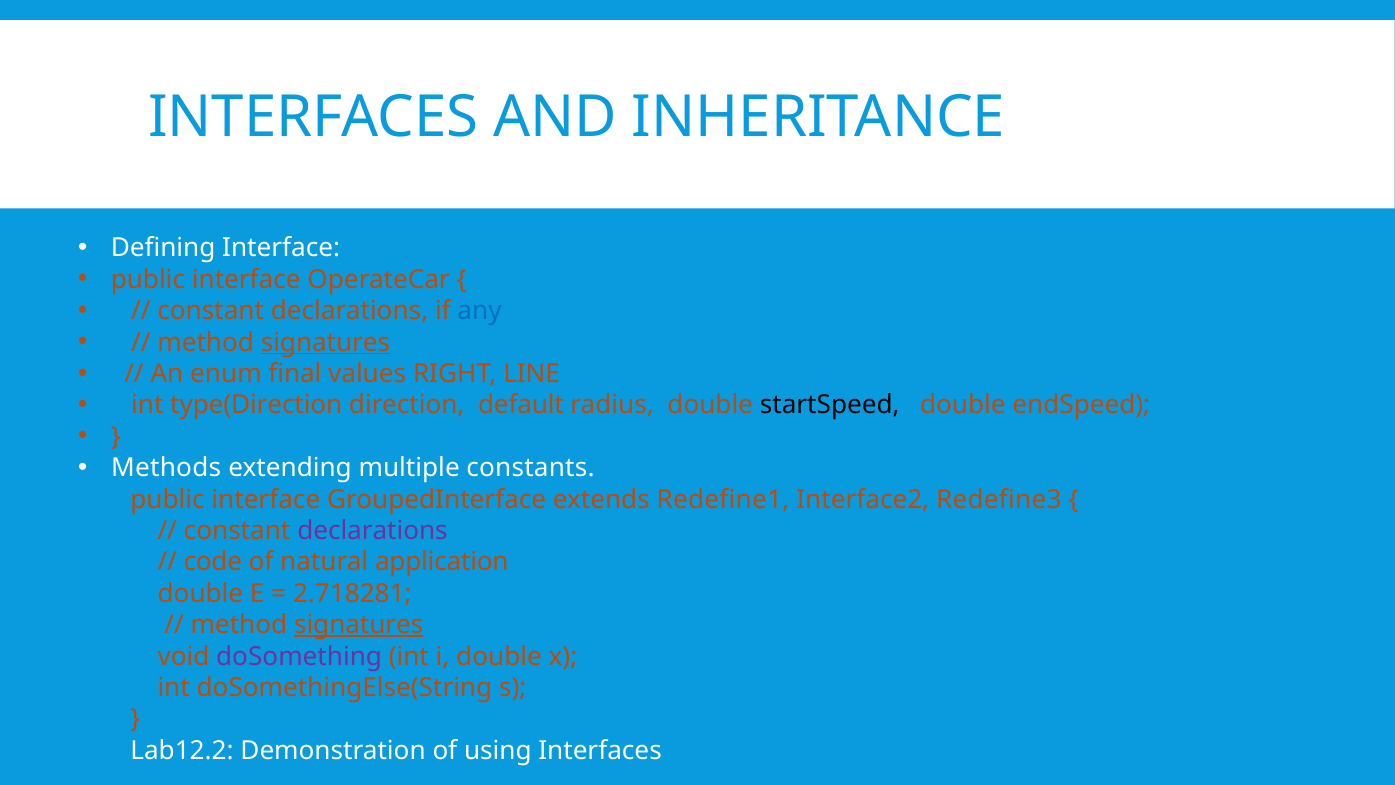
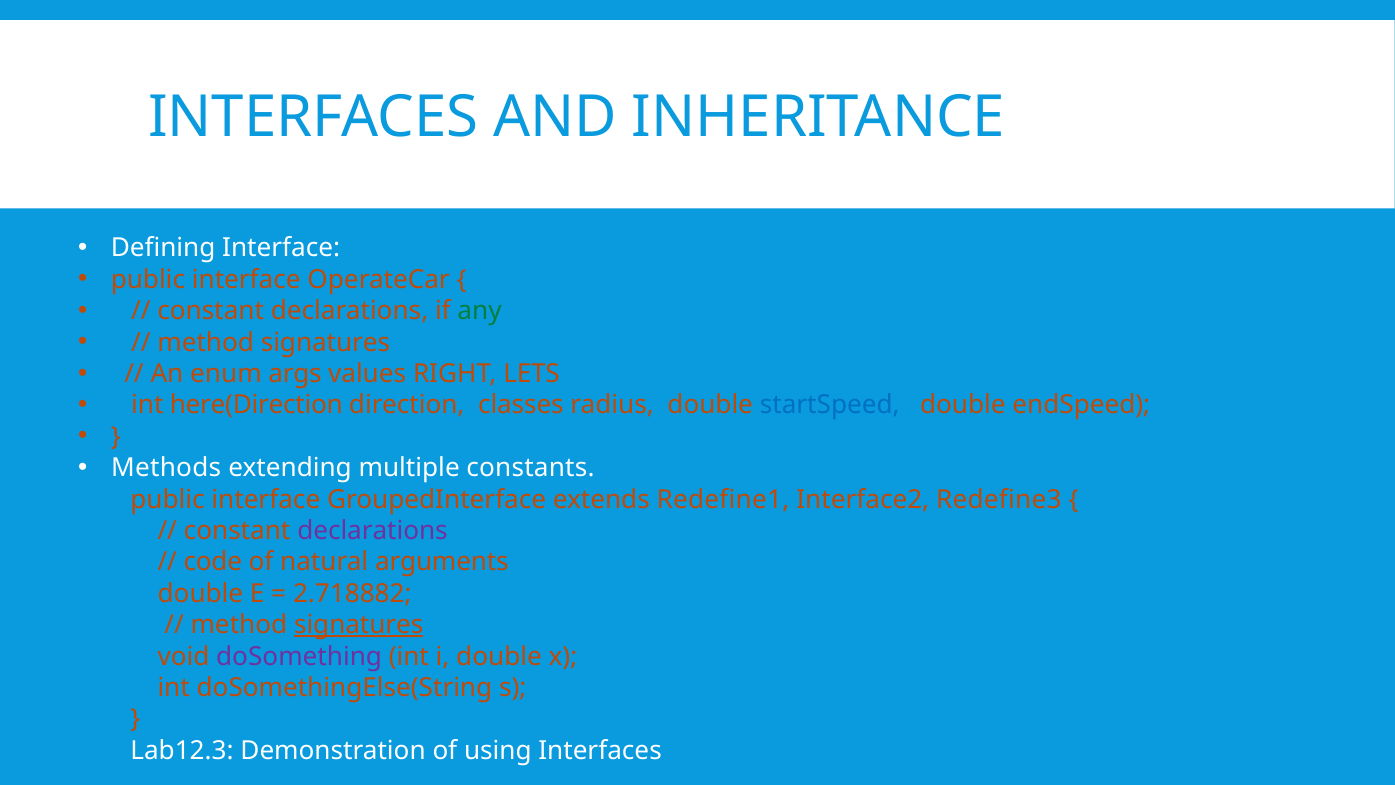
any colour: blue -> green
signatures at (326, 342) underline: present -> none
final: final -> args
LINE: LINE -> LETS
type(Direction: type(Direction -> here(Direction
default: default -> classes
startSpeed colour: black -> blue
application: application -> arguments
2.718281: 2.718281 -> 2.718882
Lab12.2: Lab12.2 -> Lab12.3
